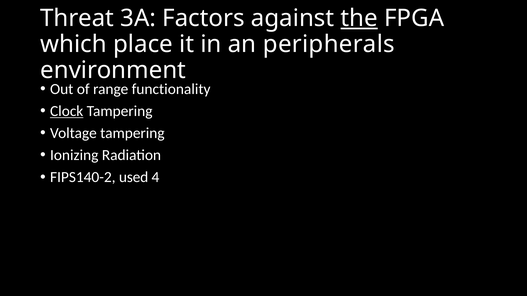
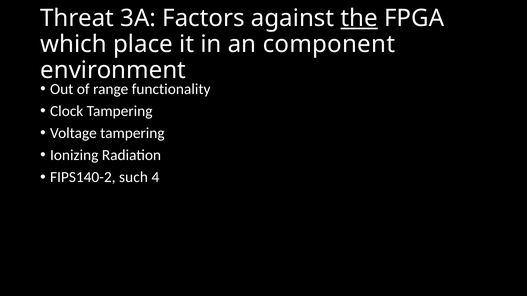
peripherals: peripherals -> component
Clock underline: present -> none
used: used -> such
